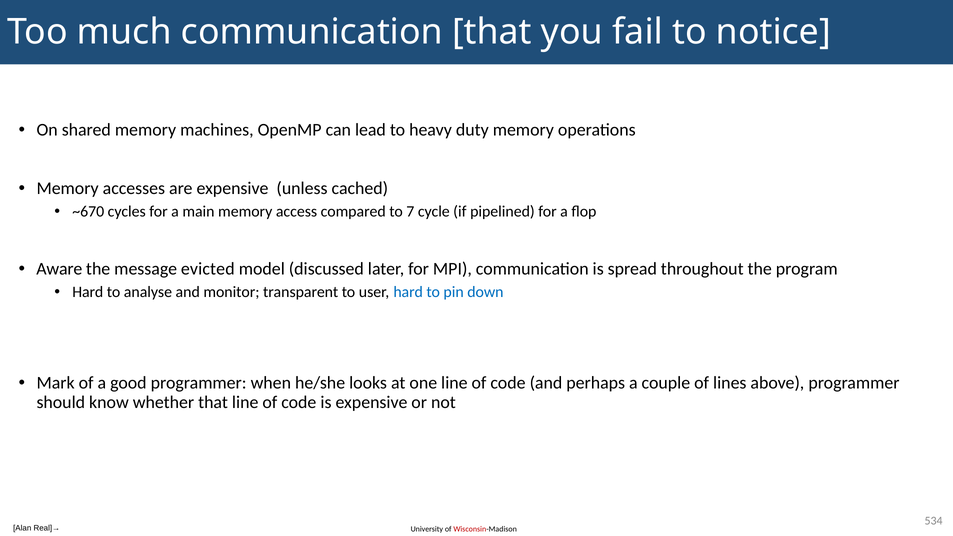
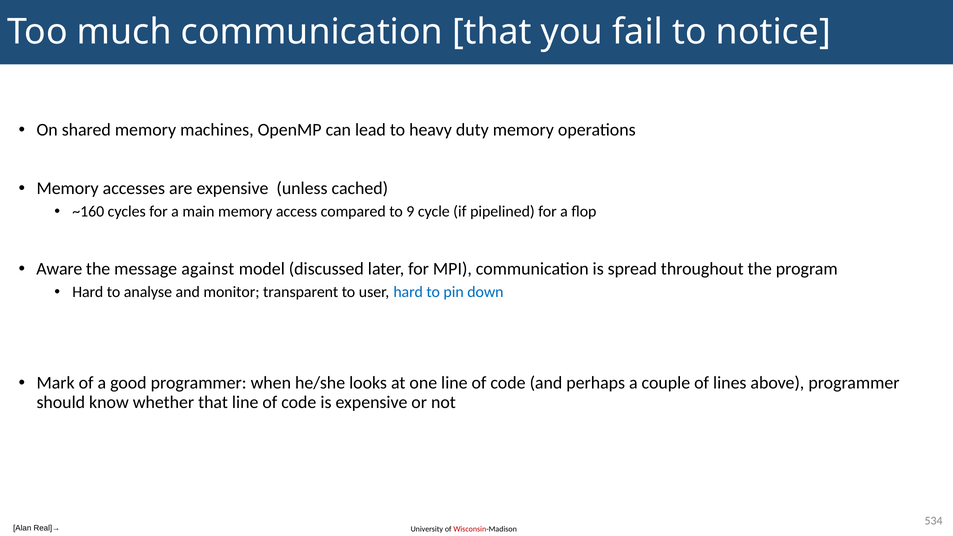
~670: ~670 -> ~160
7: 7 -> 9
evicted: evicted -> against
